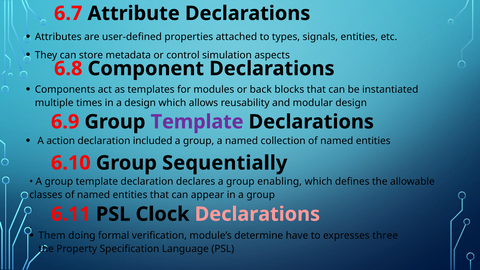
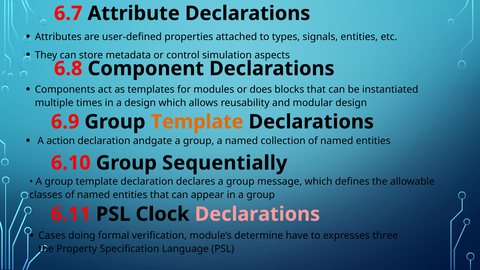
back: back -> does
Template at (197, 122) colour: purple -> orange
included: included -> andgate
enabling: enabling -> message
Them: Them -> Cases
